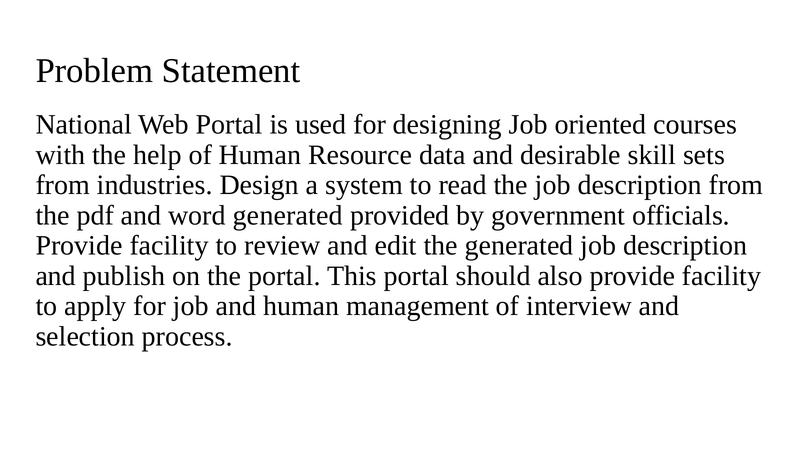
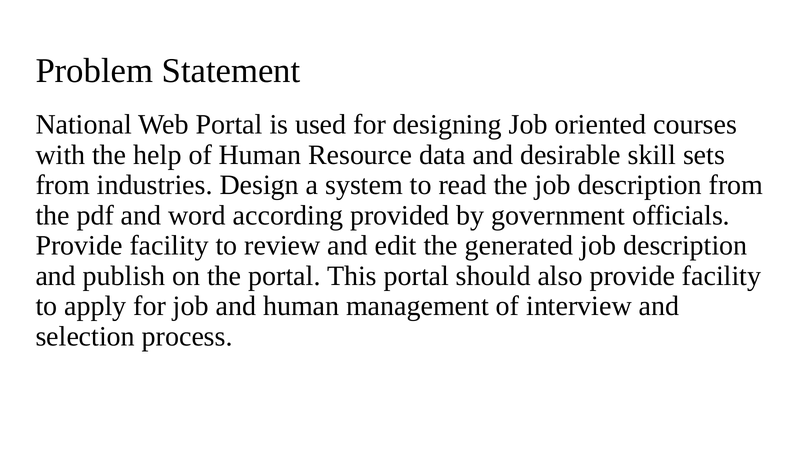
word generated: generated -> according
